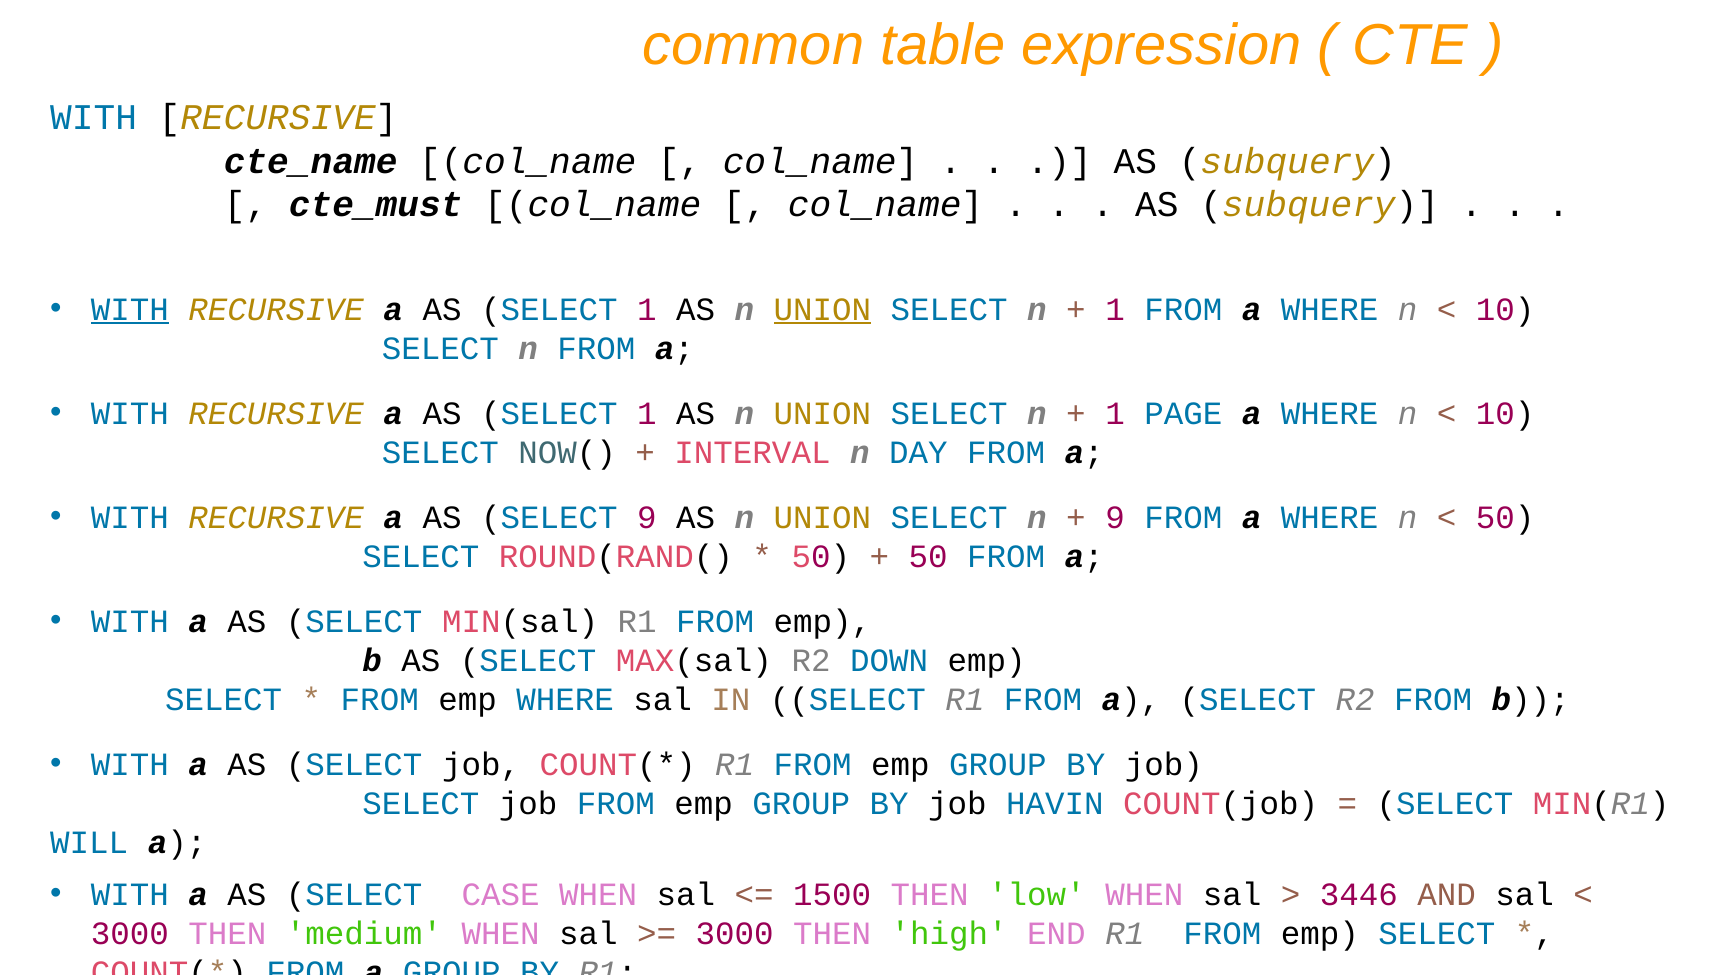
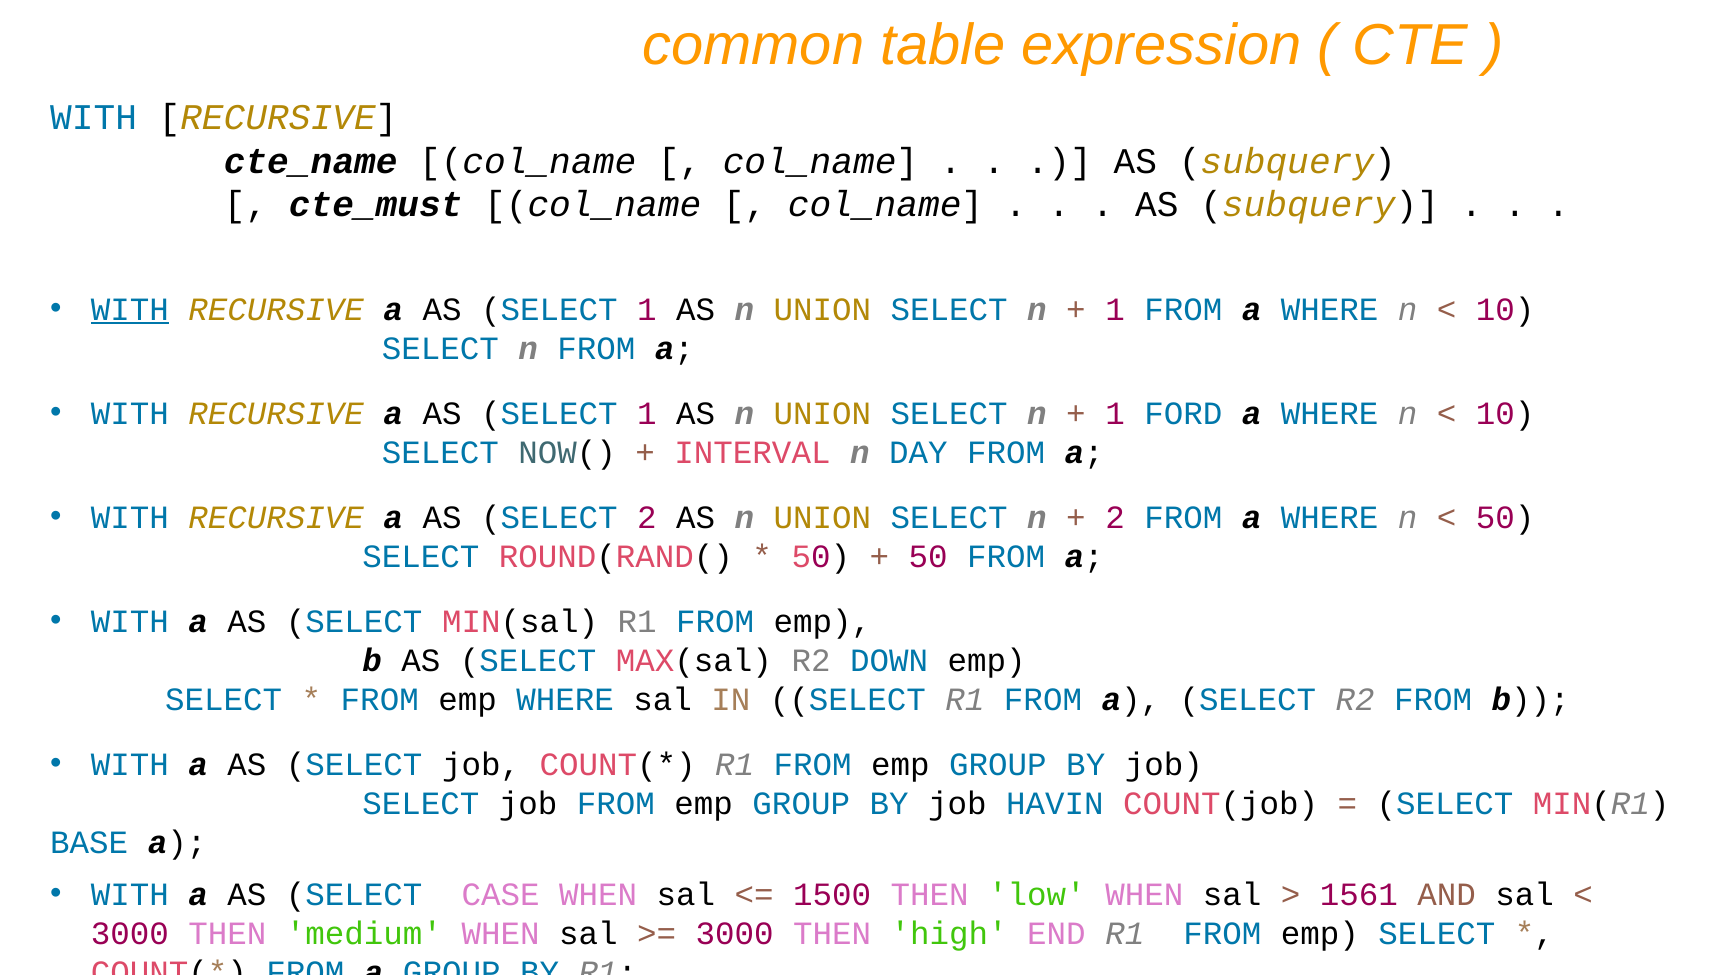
UNION at (822, 310) underline: present -> none
PAGE: PAGE -> FORD
SELECT 9: 9 -> 2
9 at (1115, 518): 9 -> 2
WILL: WILL -> BASE
3446: 3446 -> 1561
